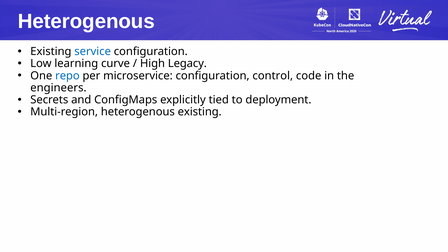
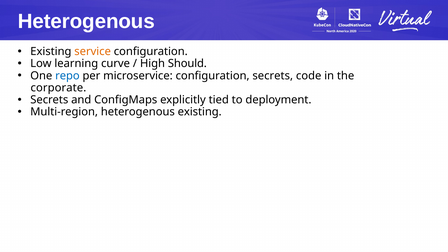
service colour: blue -> orange
Legacy: Legacy -> Should
configuration control: control -> secrets
engineers: engineers -> corporate
